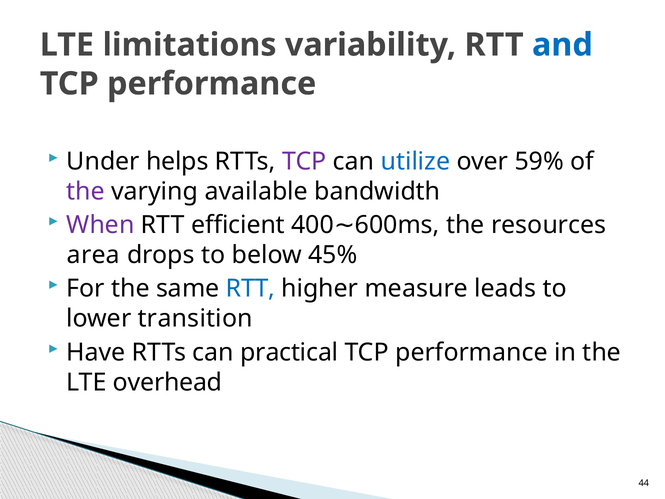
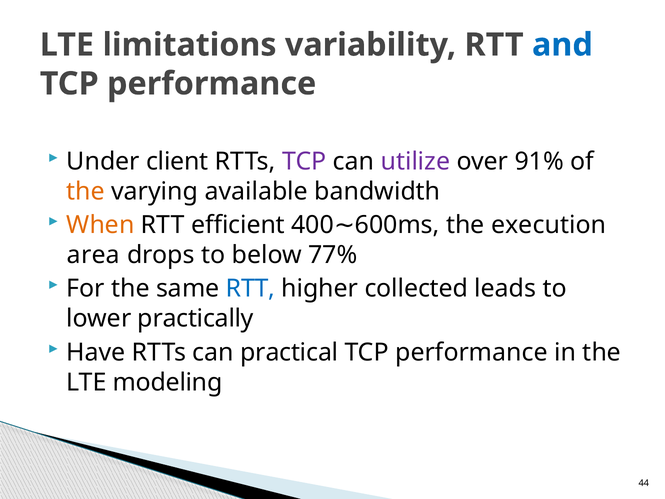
helps: helps -> client
utilize colour: blue -> purple
59%: 59% -> 91%
the at (86, 191) colour: purple -> orange
When colour: purple -> orange
resources: resources -> execution
45%: 45% -> 77%
measure: measure -> collected
transition: transition -> practically
overhead: overhead -> modeling
